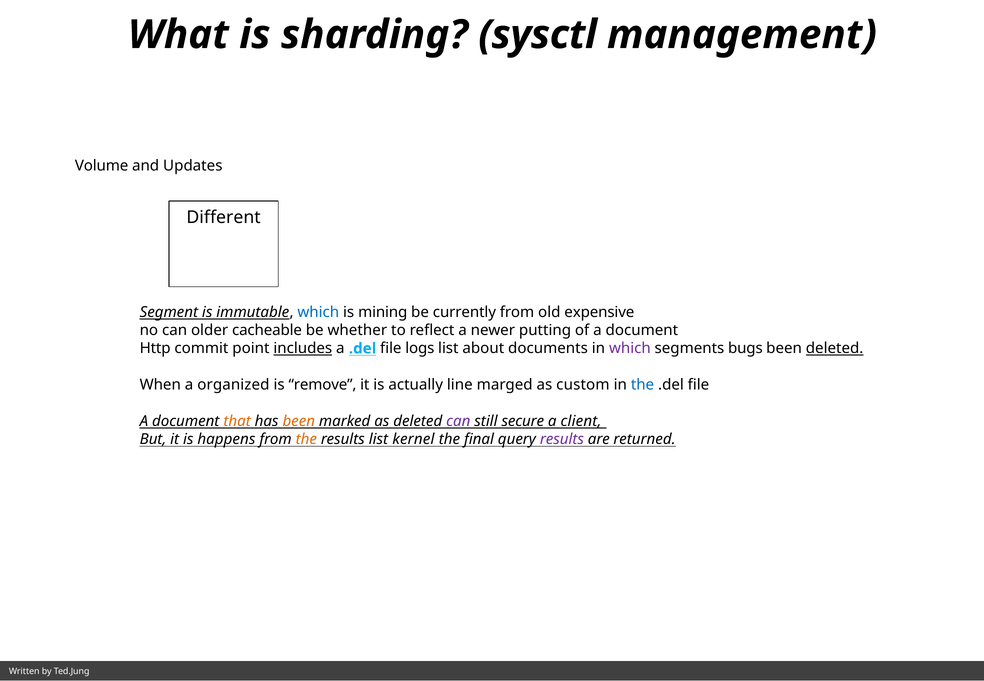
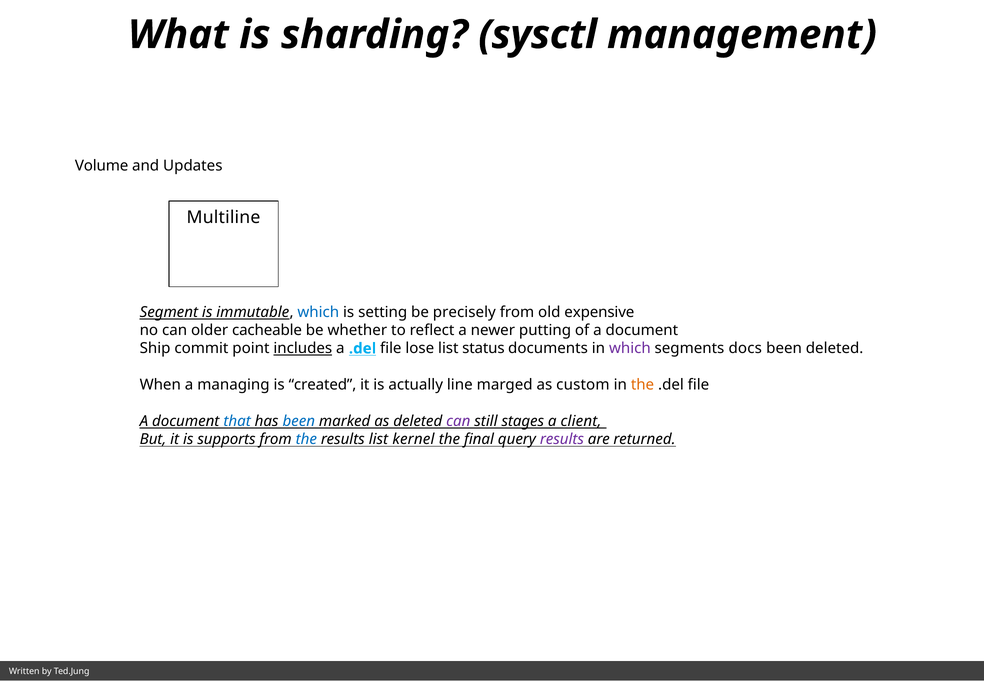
Different: Different -> Multiline
mining: mining -> setting
currently: currently -> precisely
Http: Http -> Ship
logs: logs -> lose
about: about -> status
bugs: bugs -> docs
deleted at (835, 349) underline: present -> none
organized: organized -> managing
remove: remove -> created
the at (643, 385) colour: blue -> orange
that colour: orange -> blue
been at (299, 421) colour: orange -> blue
secure: secure -> stages
happens: happens -> supports
the at (306, 439) colour: orange -> blue
